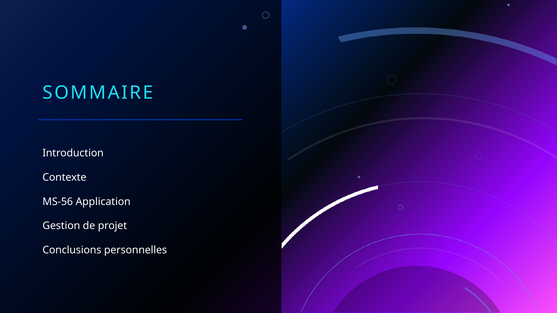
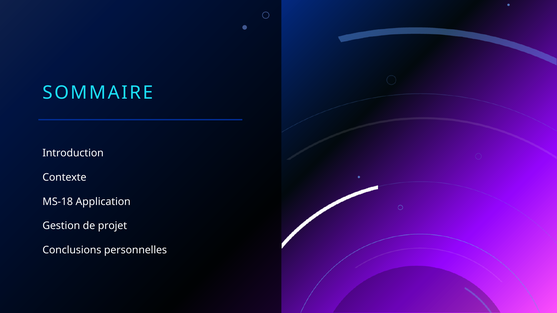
MS-56: MS-56 -> MS-18
